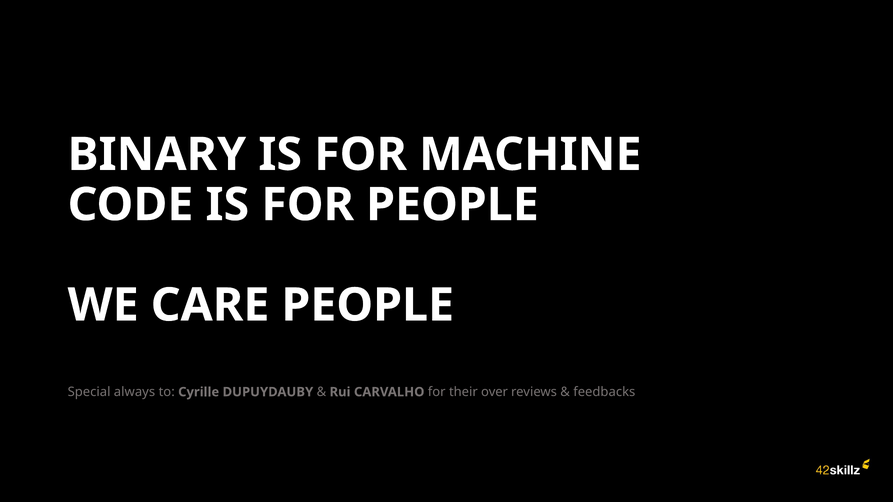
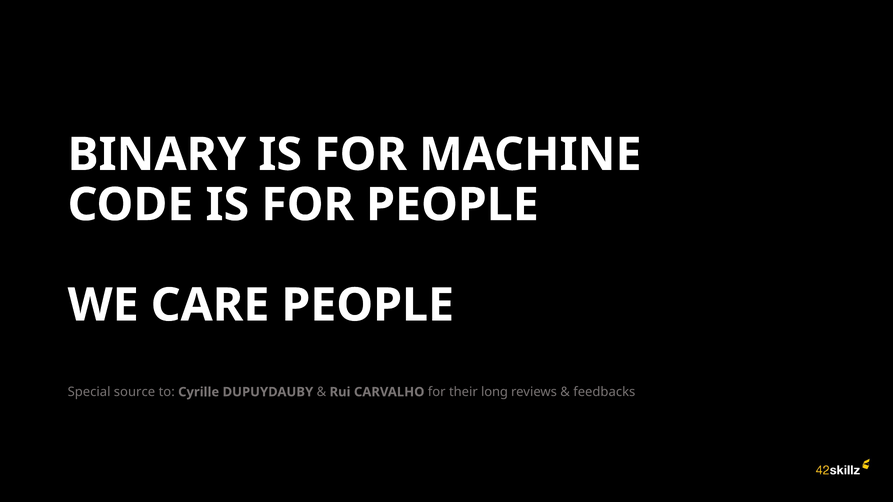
always: always -> source
over: over -> long
